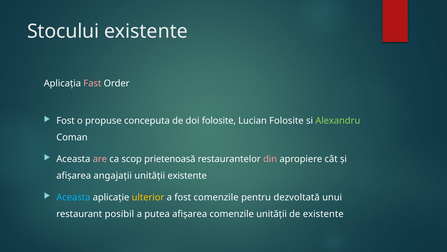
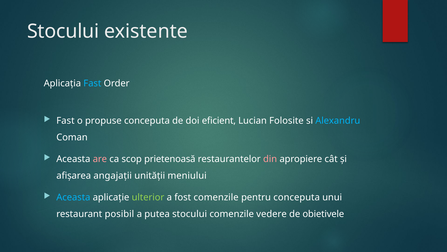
Fast at (92, 83) colour: pink -> light blue
Fost at (66, 120): Fost -> Fast
doi folosite: folosite -> eficient
Alexandru colour: light green -> light blue
unității existente: existente -> meniului
ulterior colour: yellow -> light green
pentru dezvoltată: dezvoltată -> conceputa
putea afișarea: afișarea -> stocului
comenzile unității: unității -> vedere
de existente: existente -> obietivele
